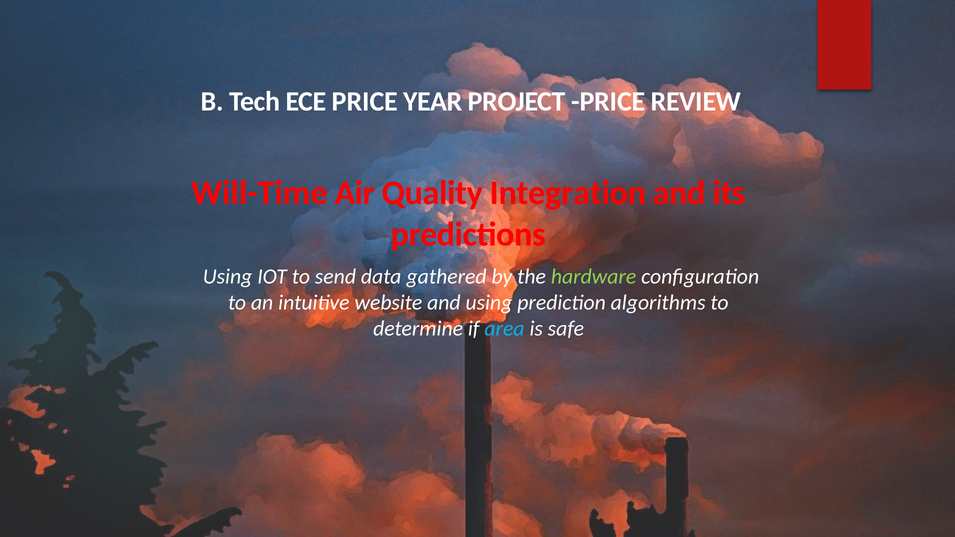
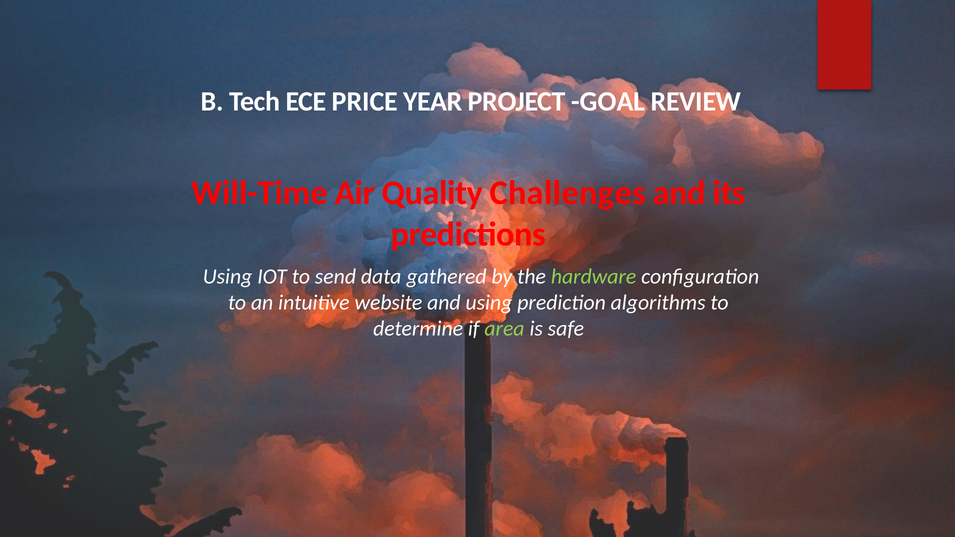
PROJECT PRICE: PRICE -> GOAL
Integration: Integration -> Challenges
area colour: light blue -> light green
